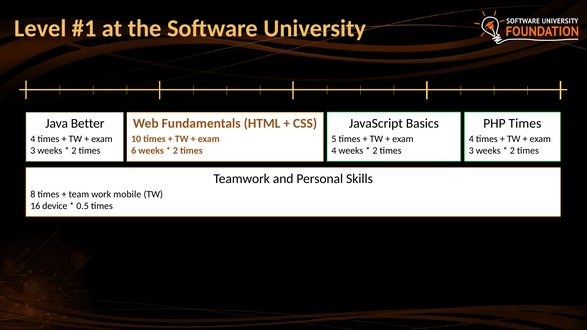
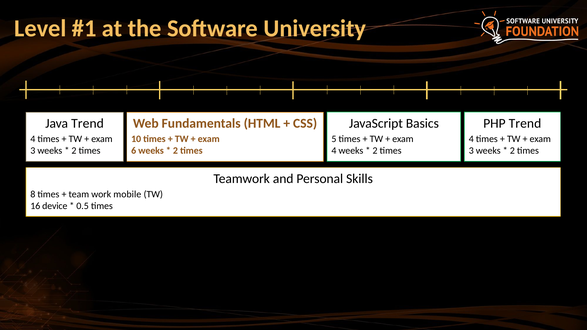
PHP Times: Times -> Trend
Java Better: Better -> Trend
